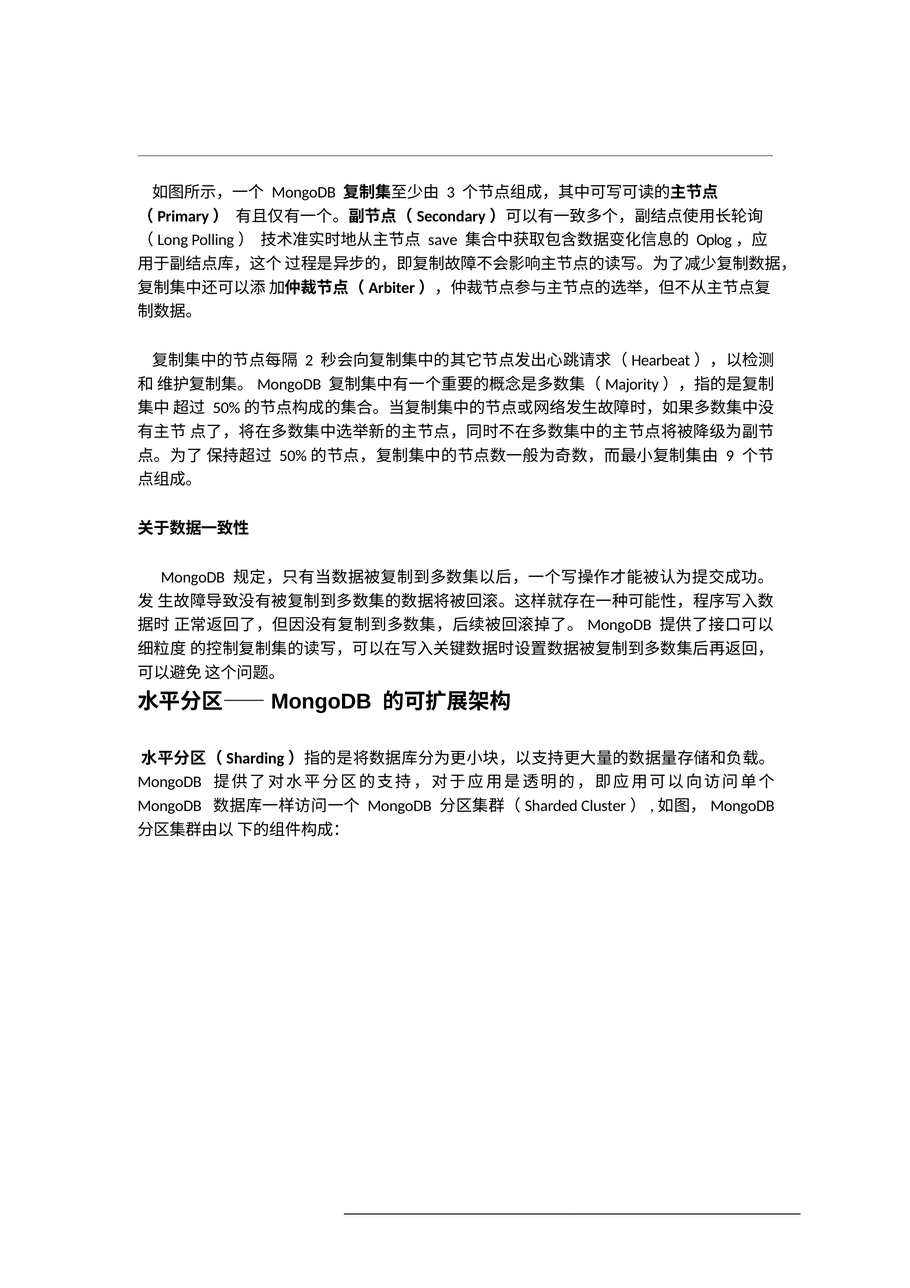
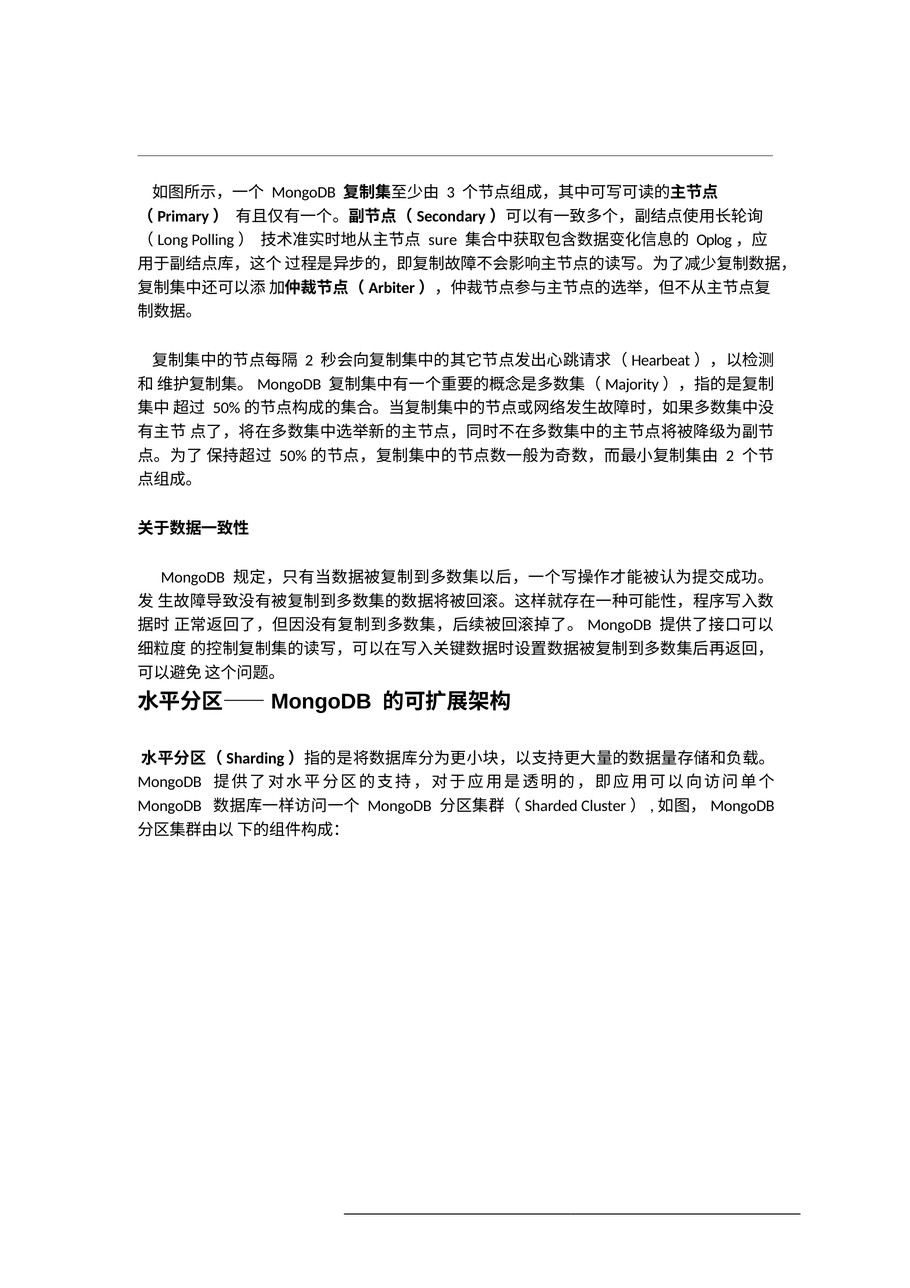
save: save -> sure
9 at (730, 456): 9 -> 2
